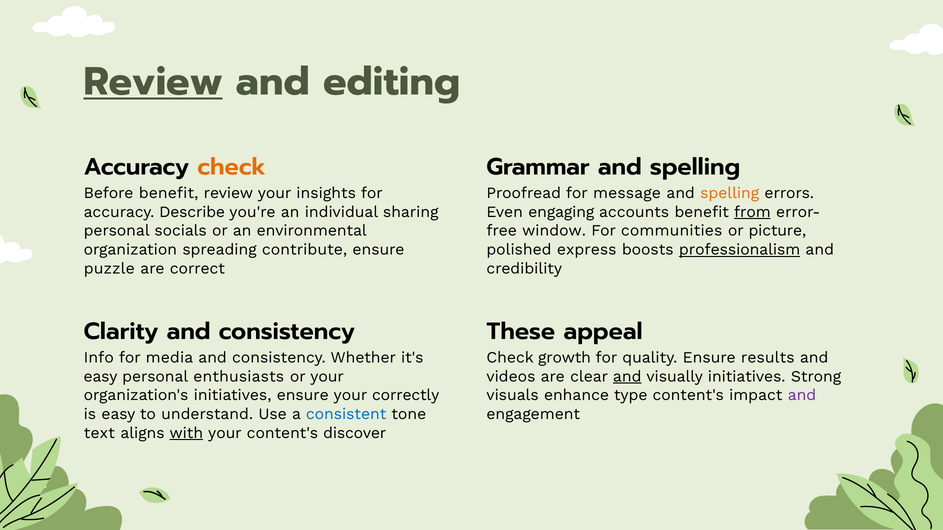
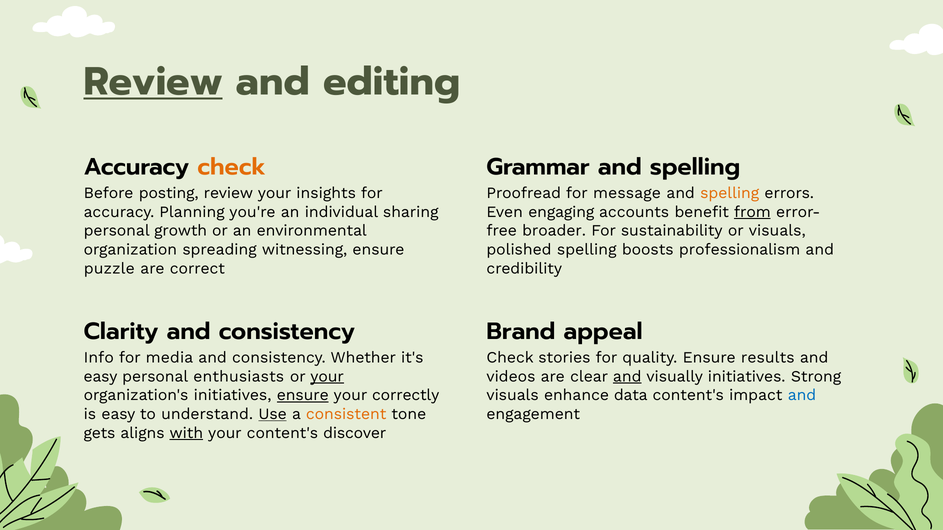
Before benefit: benefit -> posting
Describe: Describe -> Planning
socials: socials -> growth
window: window -> broader
communities: communities -> sustainability
or picture: picture -> visuals
contribute: contribute -> witnessing
polished express: express -> spelling
professionalism underline: present -> none
These: These -> Brand
growth: growth -> stories
your at (327, 377) underline: none -> present
ensure at (303, 396) underline: none -> present
type: type -> data
and at (802, 396) colour: purple -> blue
Use underline: none -> present
consistent colour: blue -> orange
text: text -> gets
